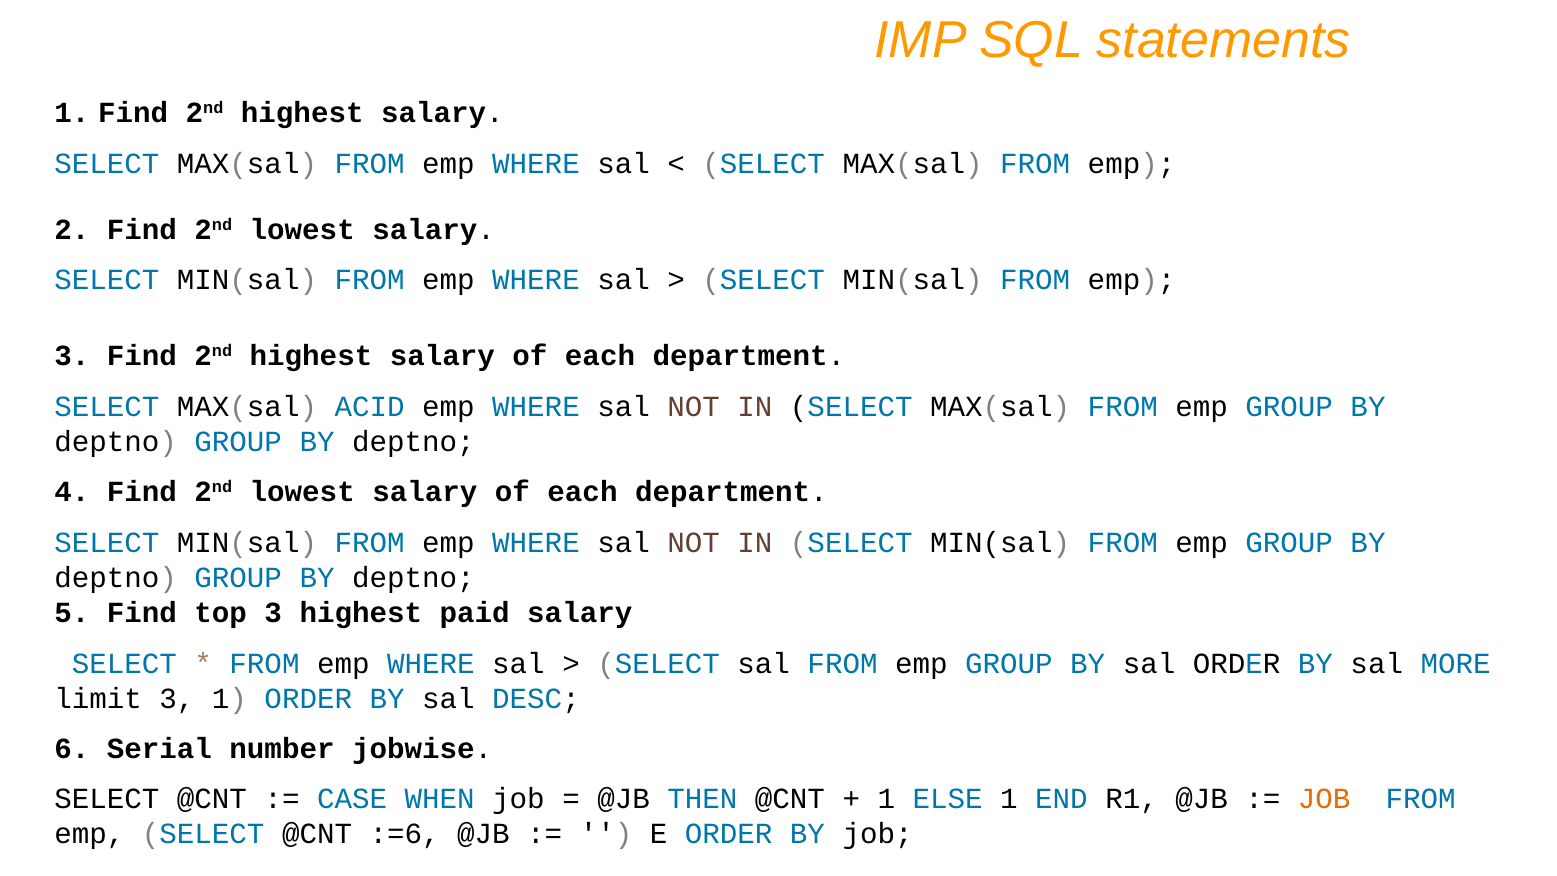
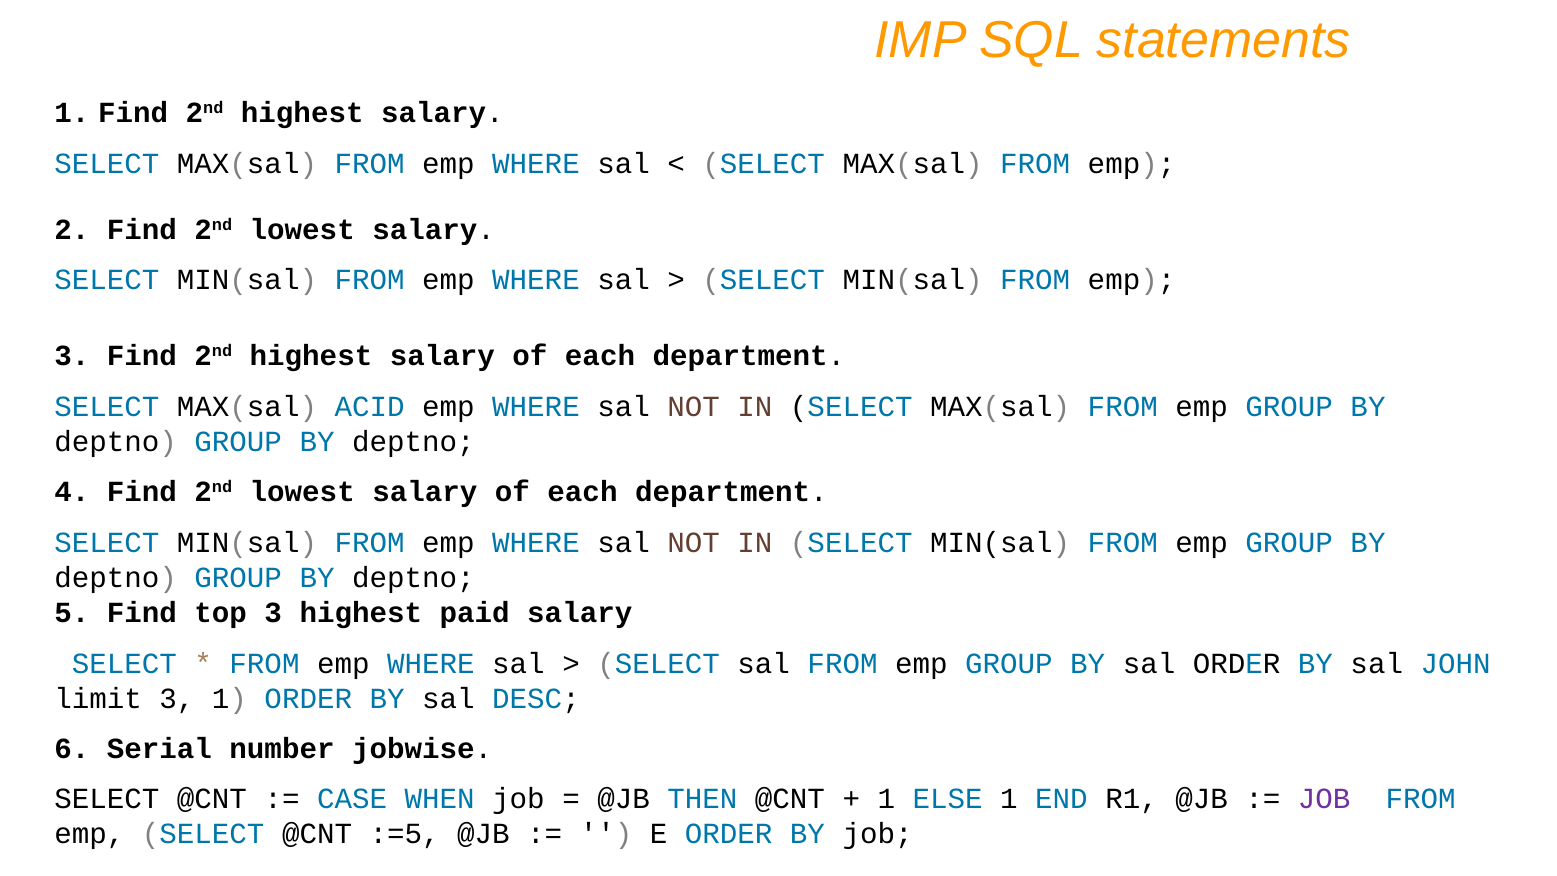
MORE: MORE -> JOHN
JOB at (1324, 799) colour: orange -> purple
:=6: :=6 -> :=5
